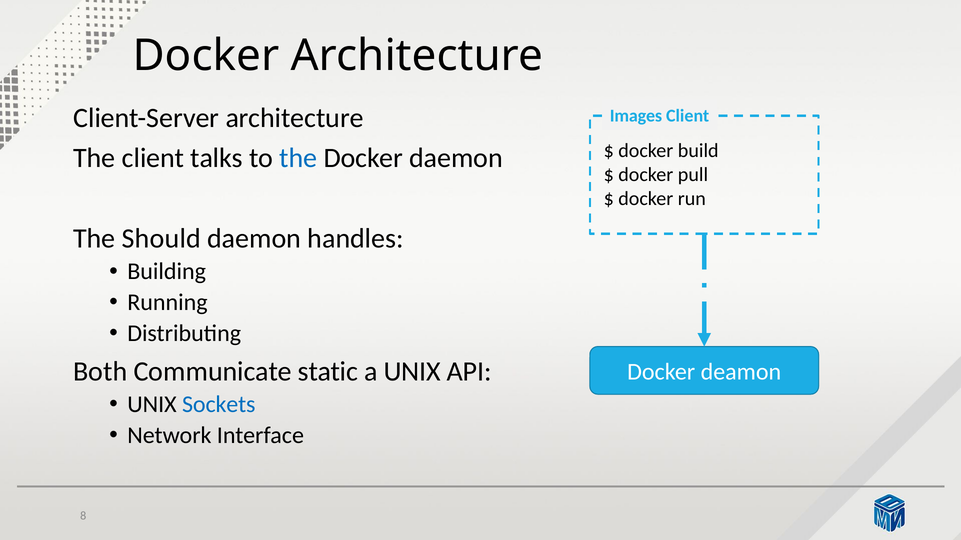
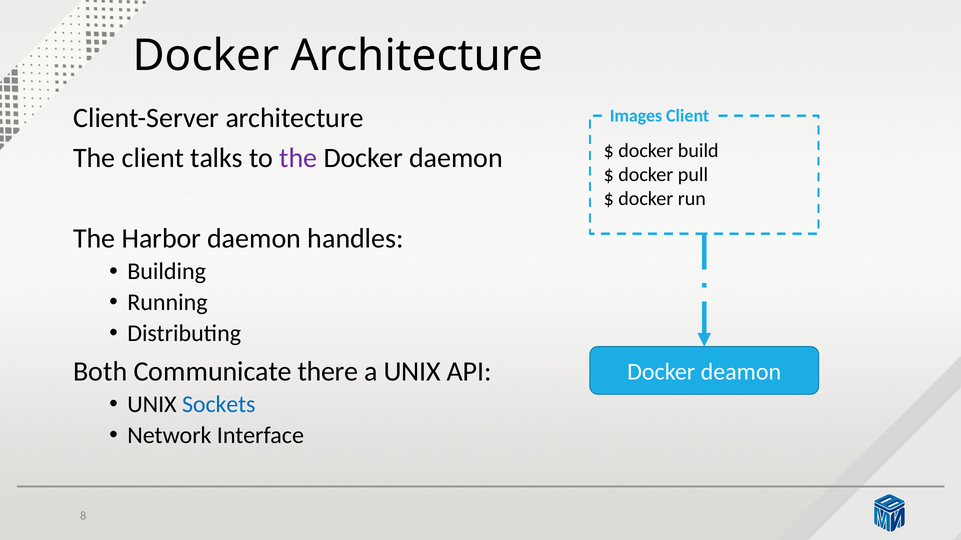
the at (298, 158) colour: blue -> purple
Should: Should -> Harbor
static: static -> there
